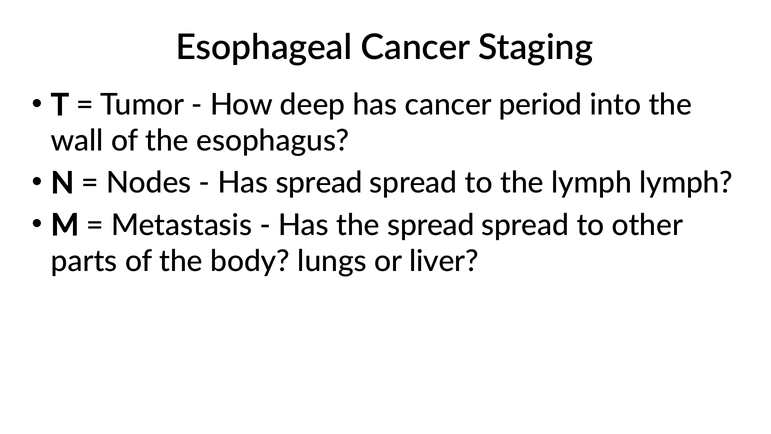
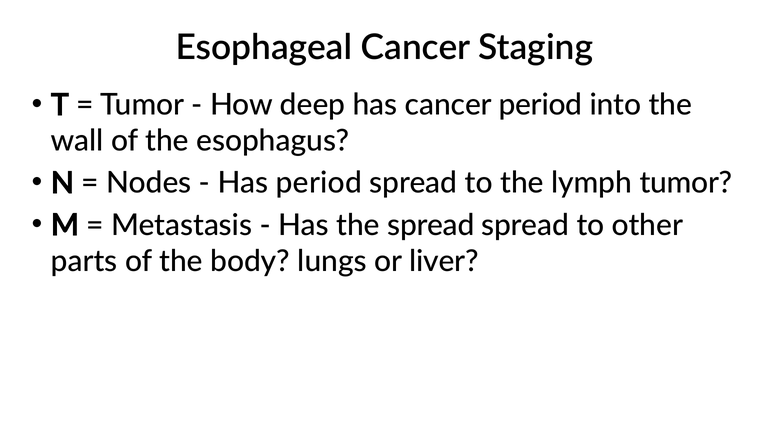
Has spread: spread -> period
lymph lymph: lymph -> tumor
